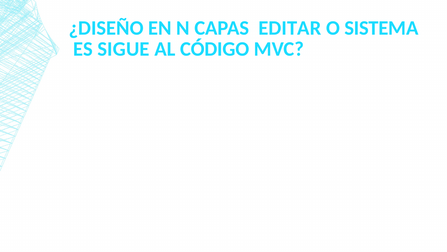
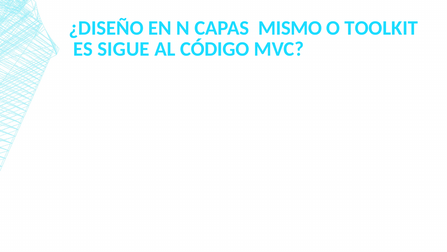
EDITAR: EDITAR -> MISMO
SISTEMA: SISTEMA -> TOOLKIT
